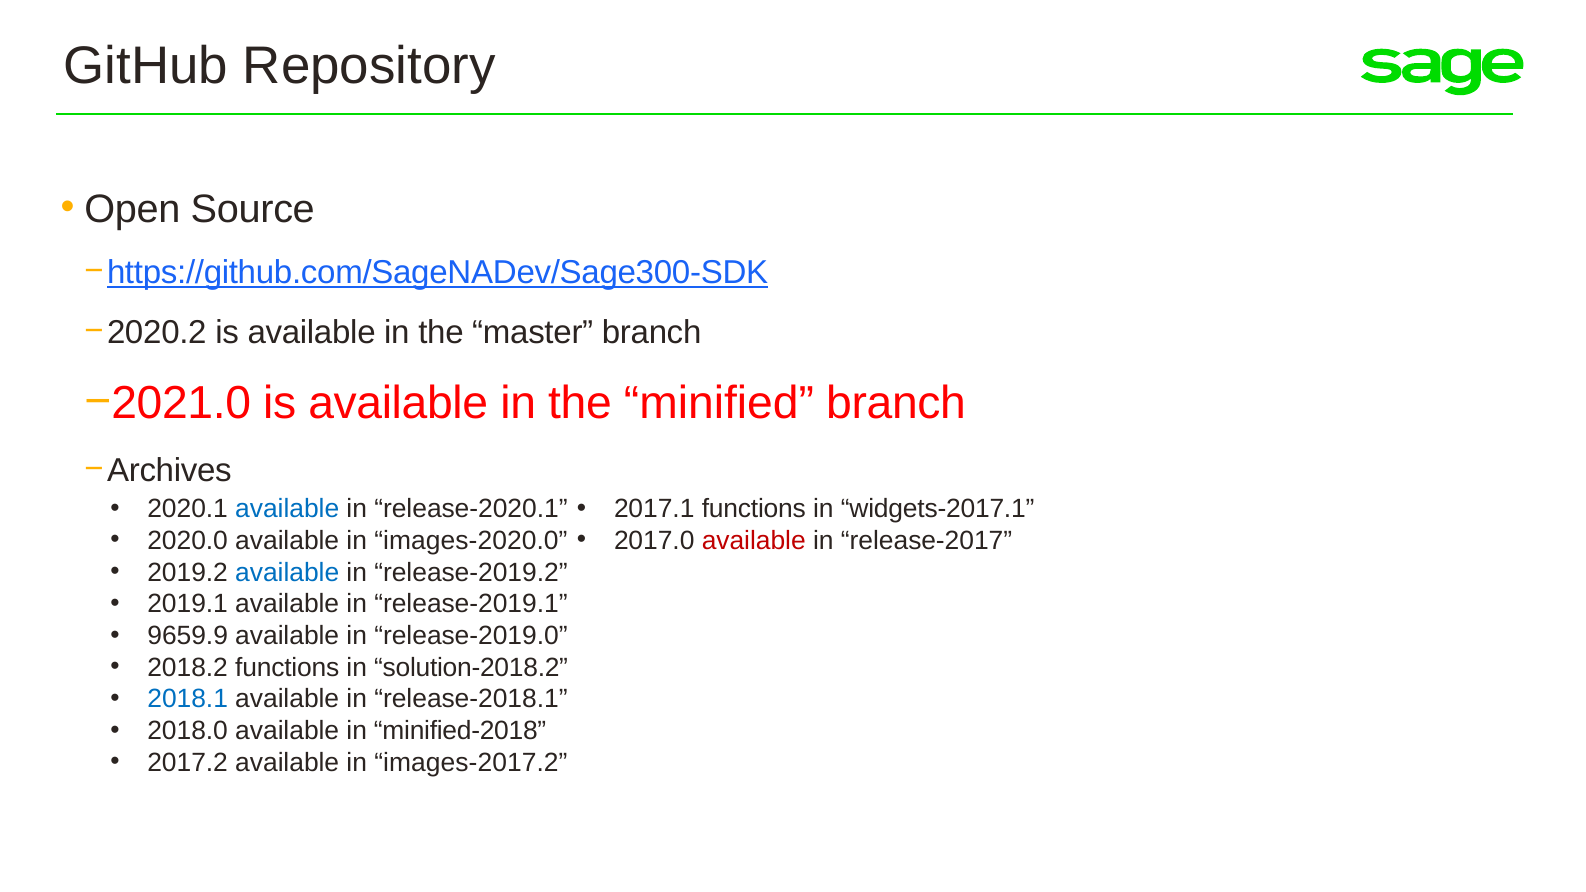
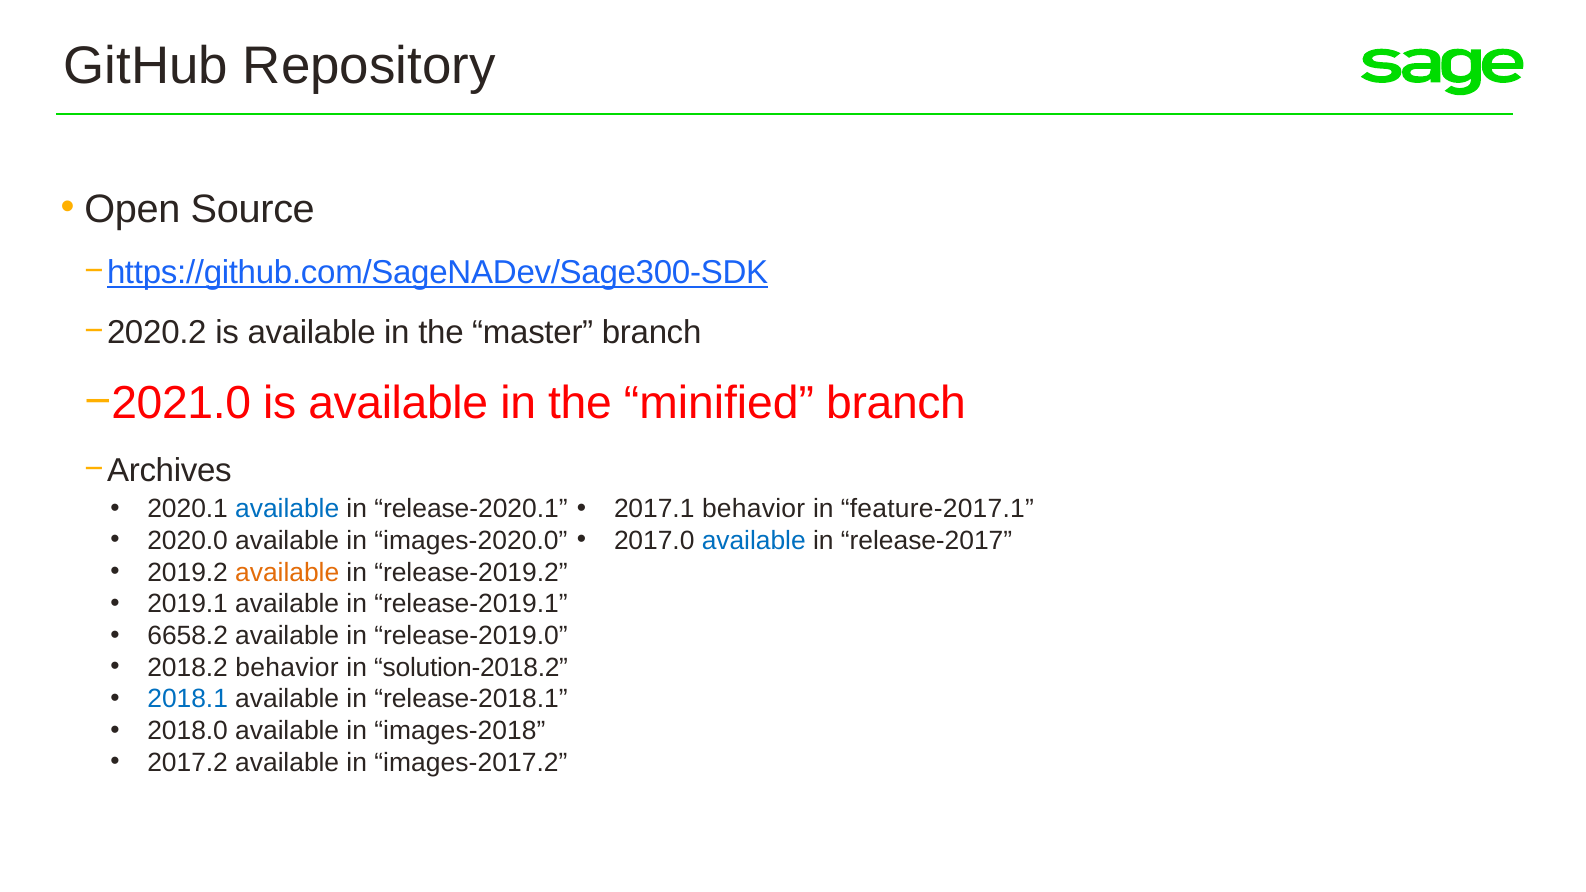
2017.1 functions: functions -> behavior
widgets-2017.1: widgets-2017.1 -> feature-2017.1
available at (754, 541) colour: red -> blue
available at (287, 573) colour: blue -> orange
9659.9: 9659.9 -> 6658.2
2018.2 functions: functions -> behavior
minified-2018: minified-2018 -> images-2018
